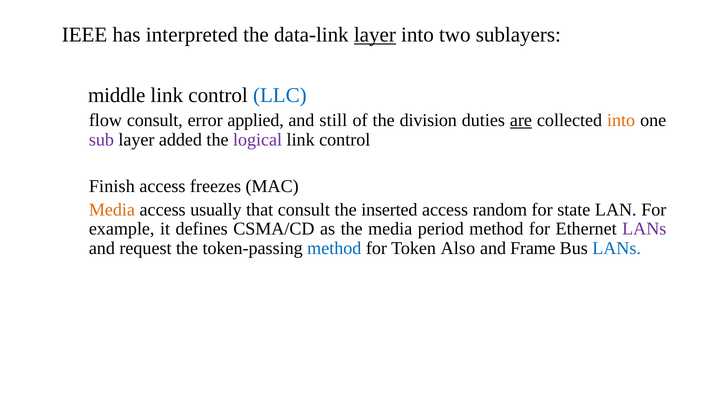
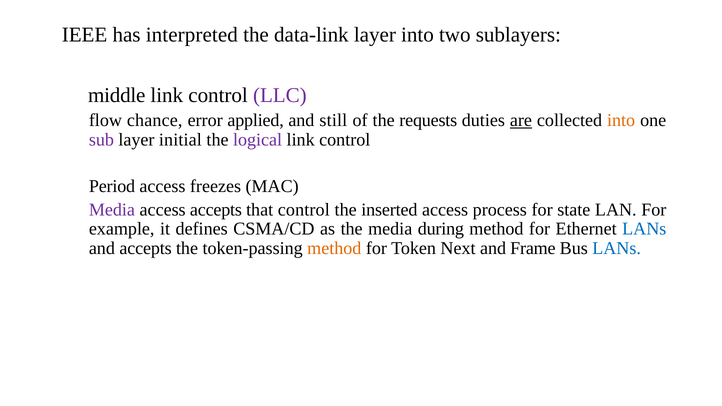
layer at (375, 35) underline: present -> none
LLC colour: blue -> purple
flow consult: consult -> chance
division: division -> requests
added: added -> initial
Finish: Finish -> Period
Media at (112, 210) colour: orange -> purple
access usually: usually -> accepts
that consult: consult -> control
random: random -> process
period: period -> during
LANs at (644, 229) colour: purple -> blue
and request: request -> accepts
method at (334, 249) colour: blue -> orange
Also: Also -> Next
